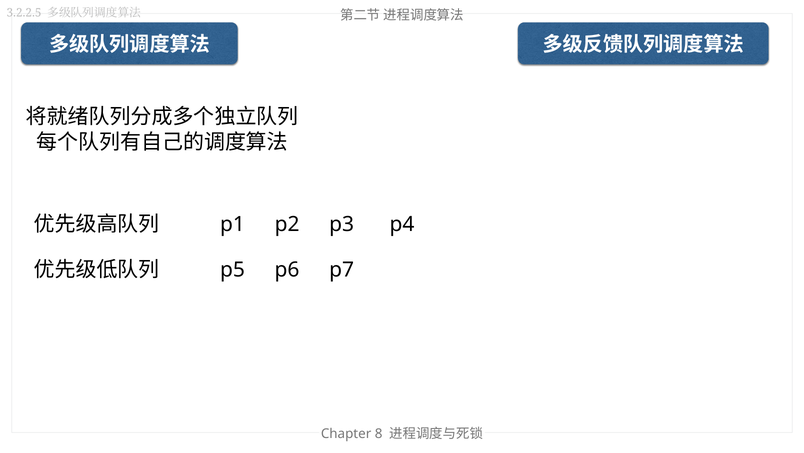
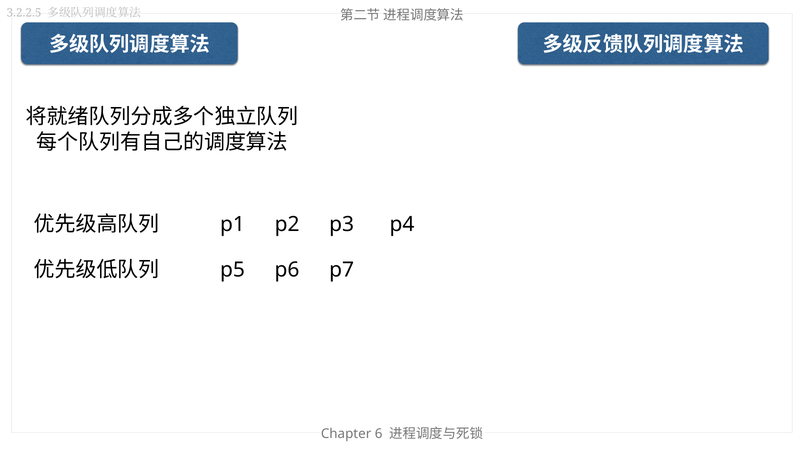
8: 8 -> 6
